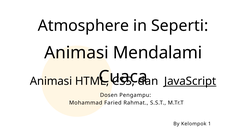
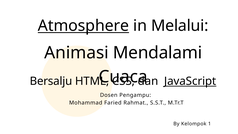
Atmosphere underline: none -> present
Seperti: Seperti -> Melalui
Animasi at (51, 81): Animasi -> Bersalju
